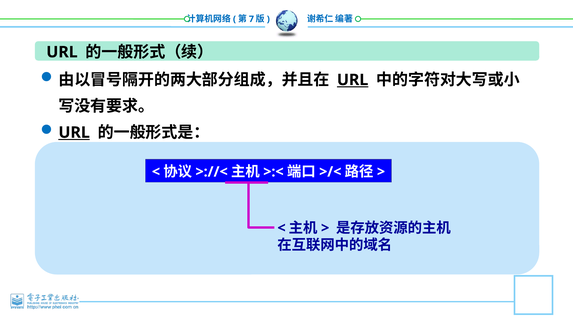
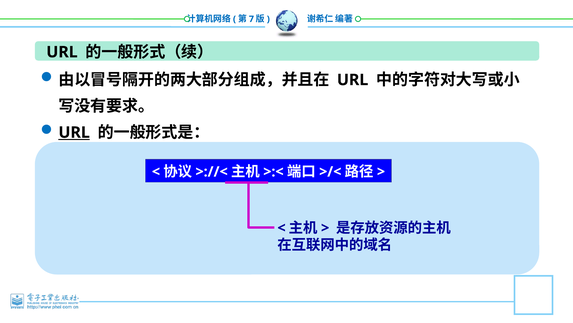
URL at (353, 80) underline: present -> none
